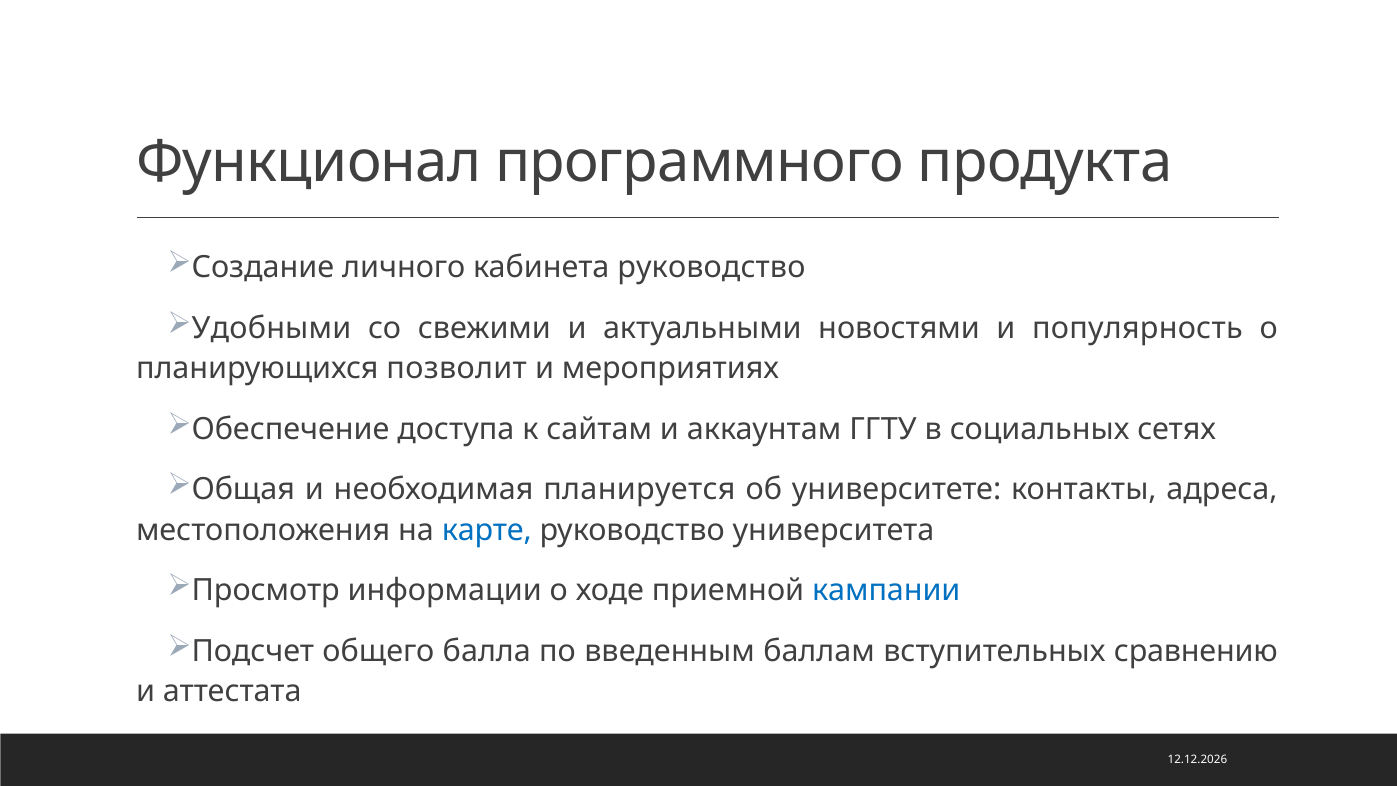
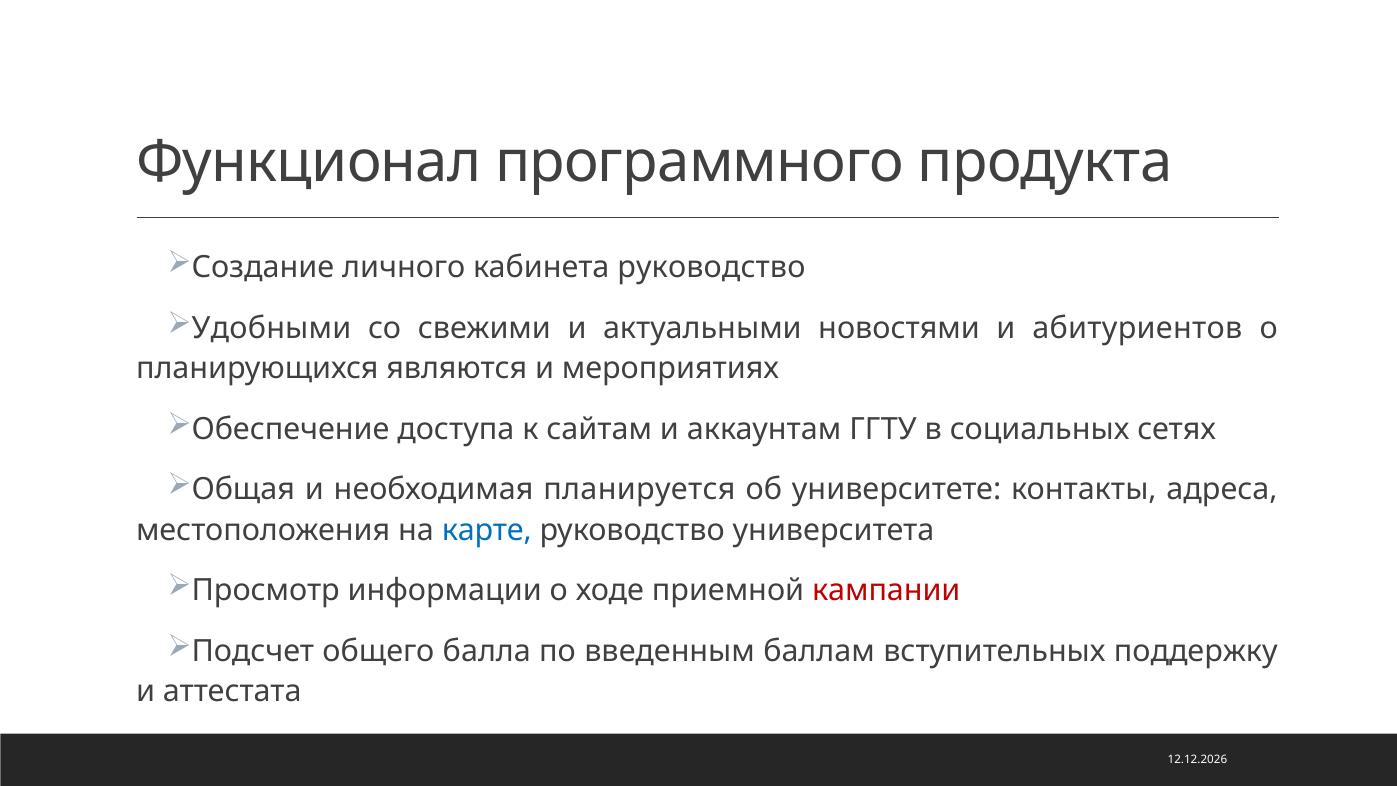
популярность: популярность -> абитуриентов
позволит: позволит -> являются
кампании colour: blue -> red
сравнению: сравнению -> поддержку
